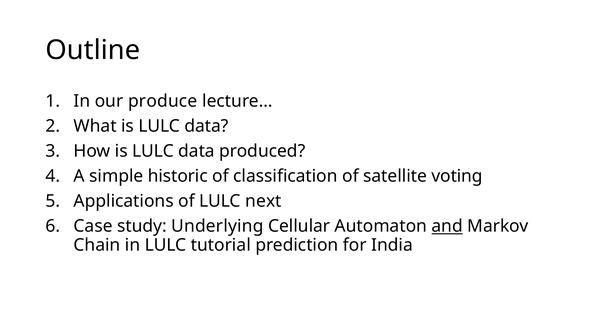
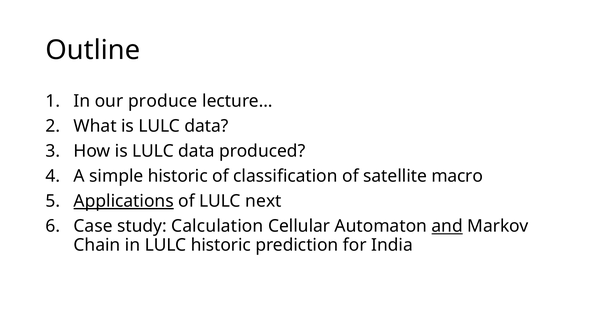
voting: voting -> macro
Applications underline: none -> present
Underlying: Underlying -> Calculation
LULC tutorial: tutorial -> historic
